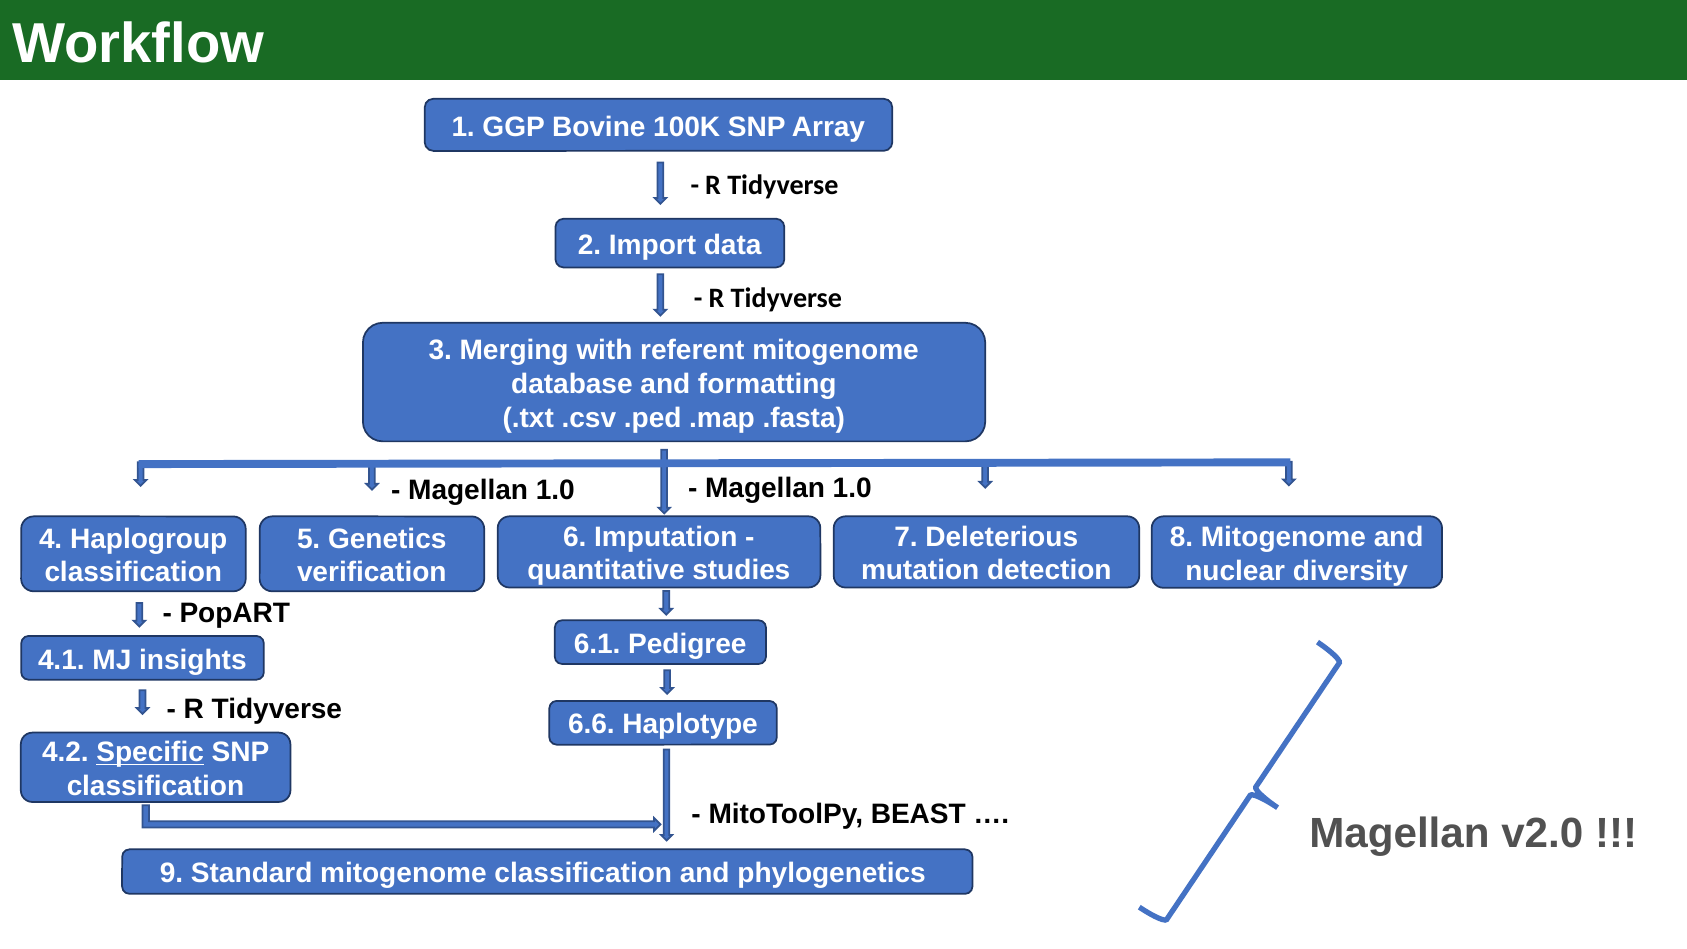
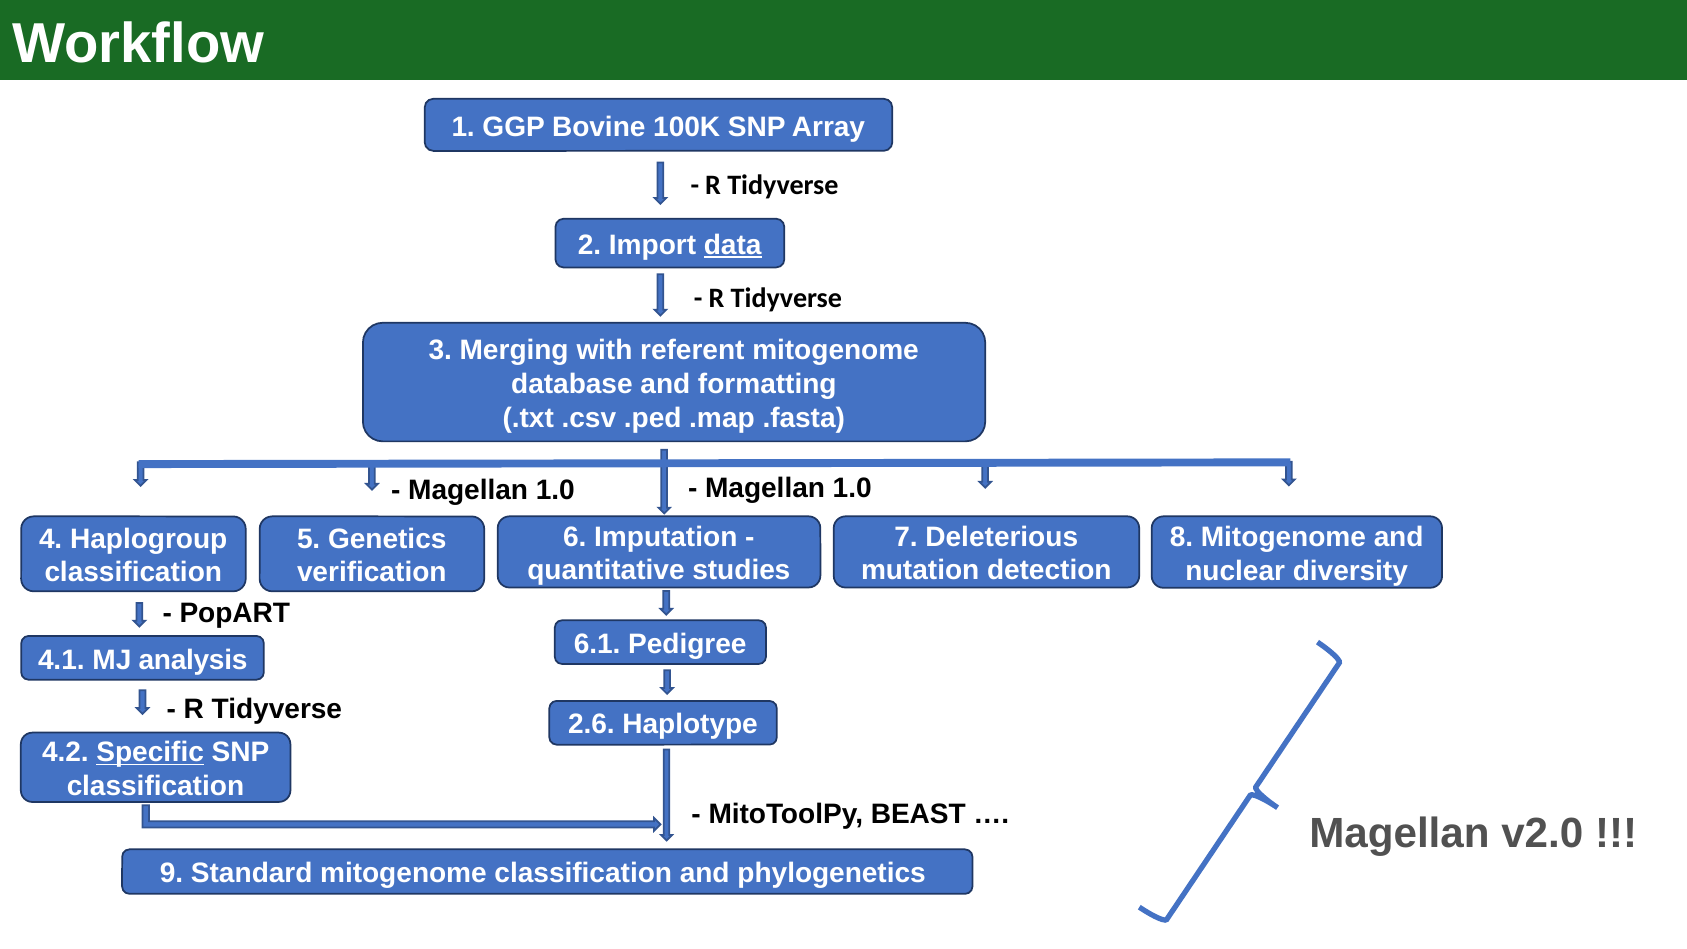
data underline: none -> present
insights: insights -> analysis
6.6: 6.6 -> 2.6
